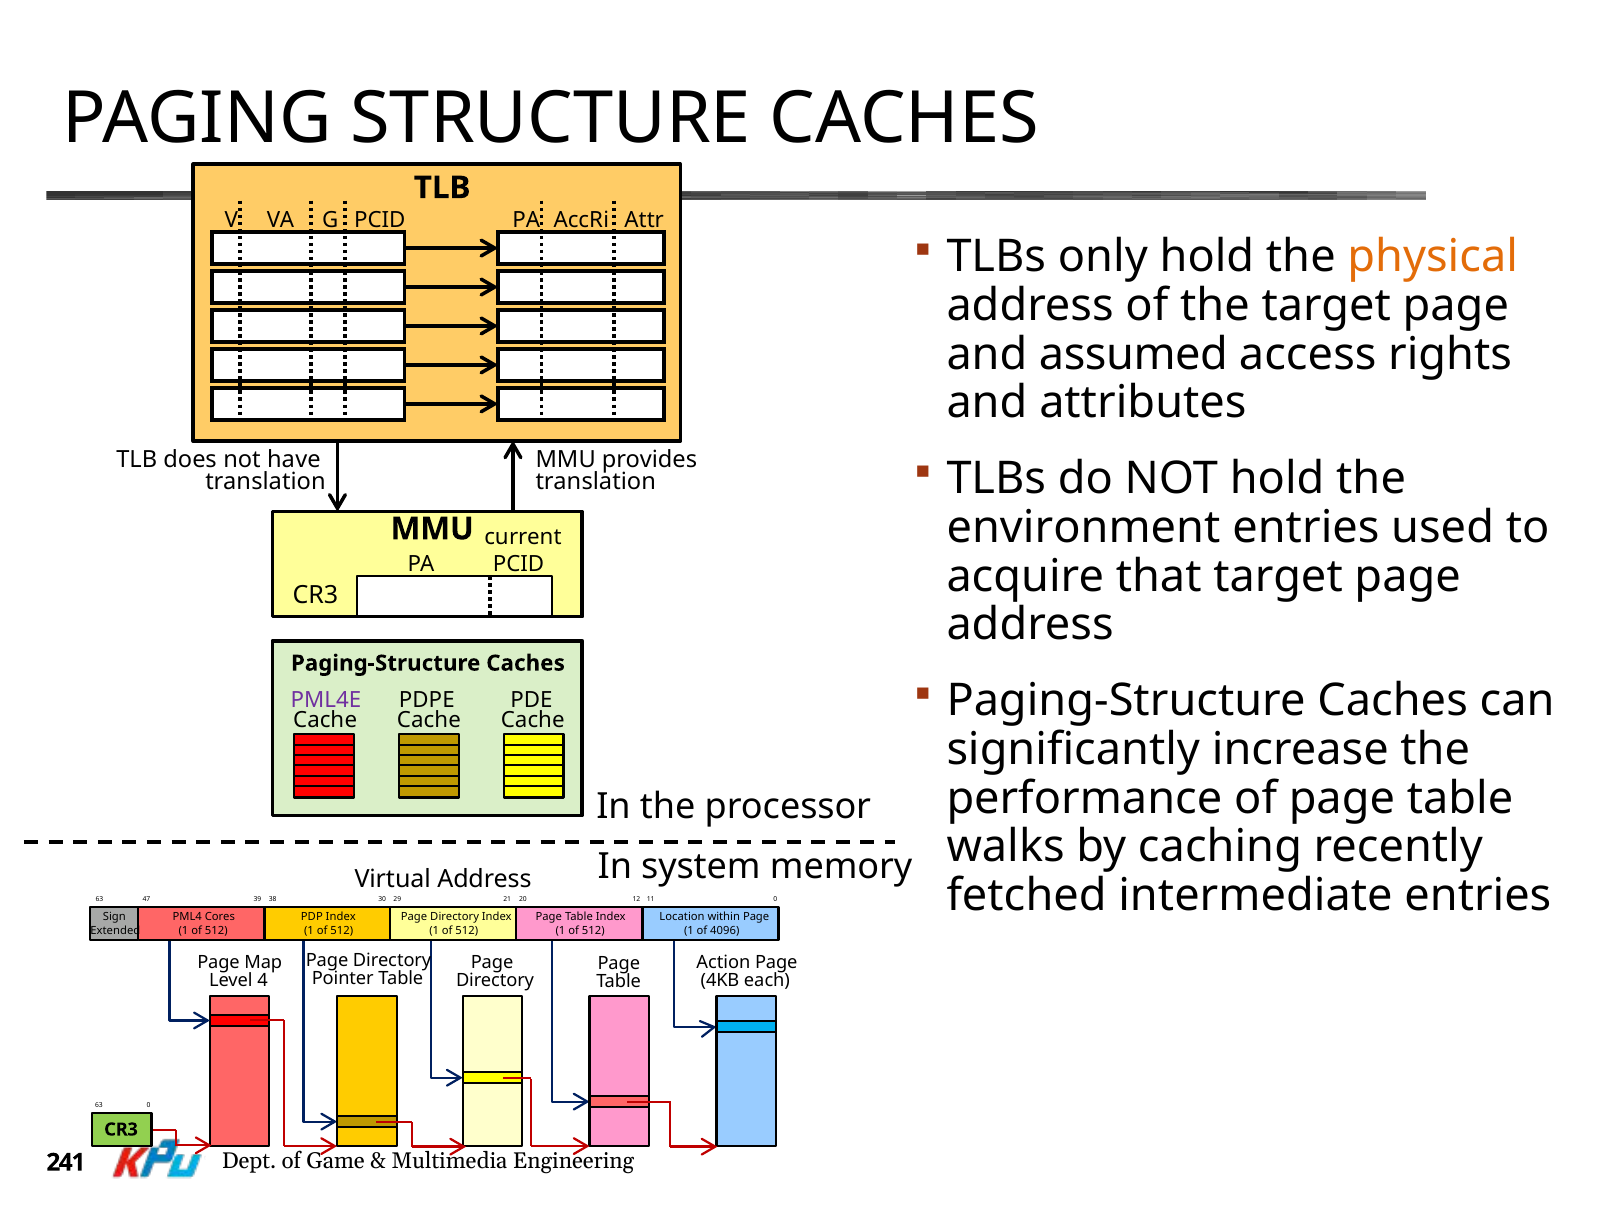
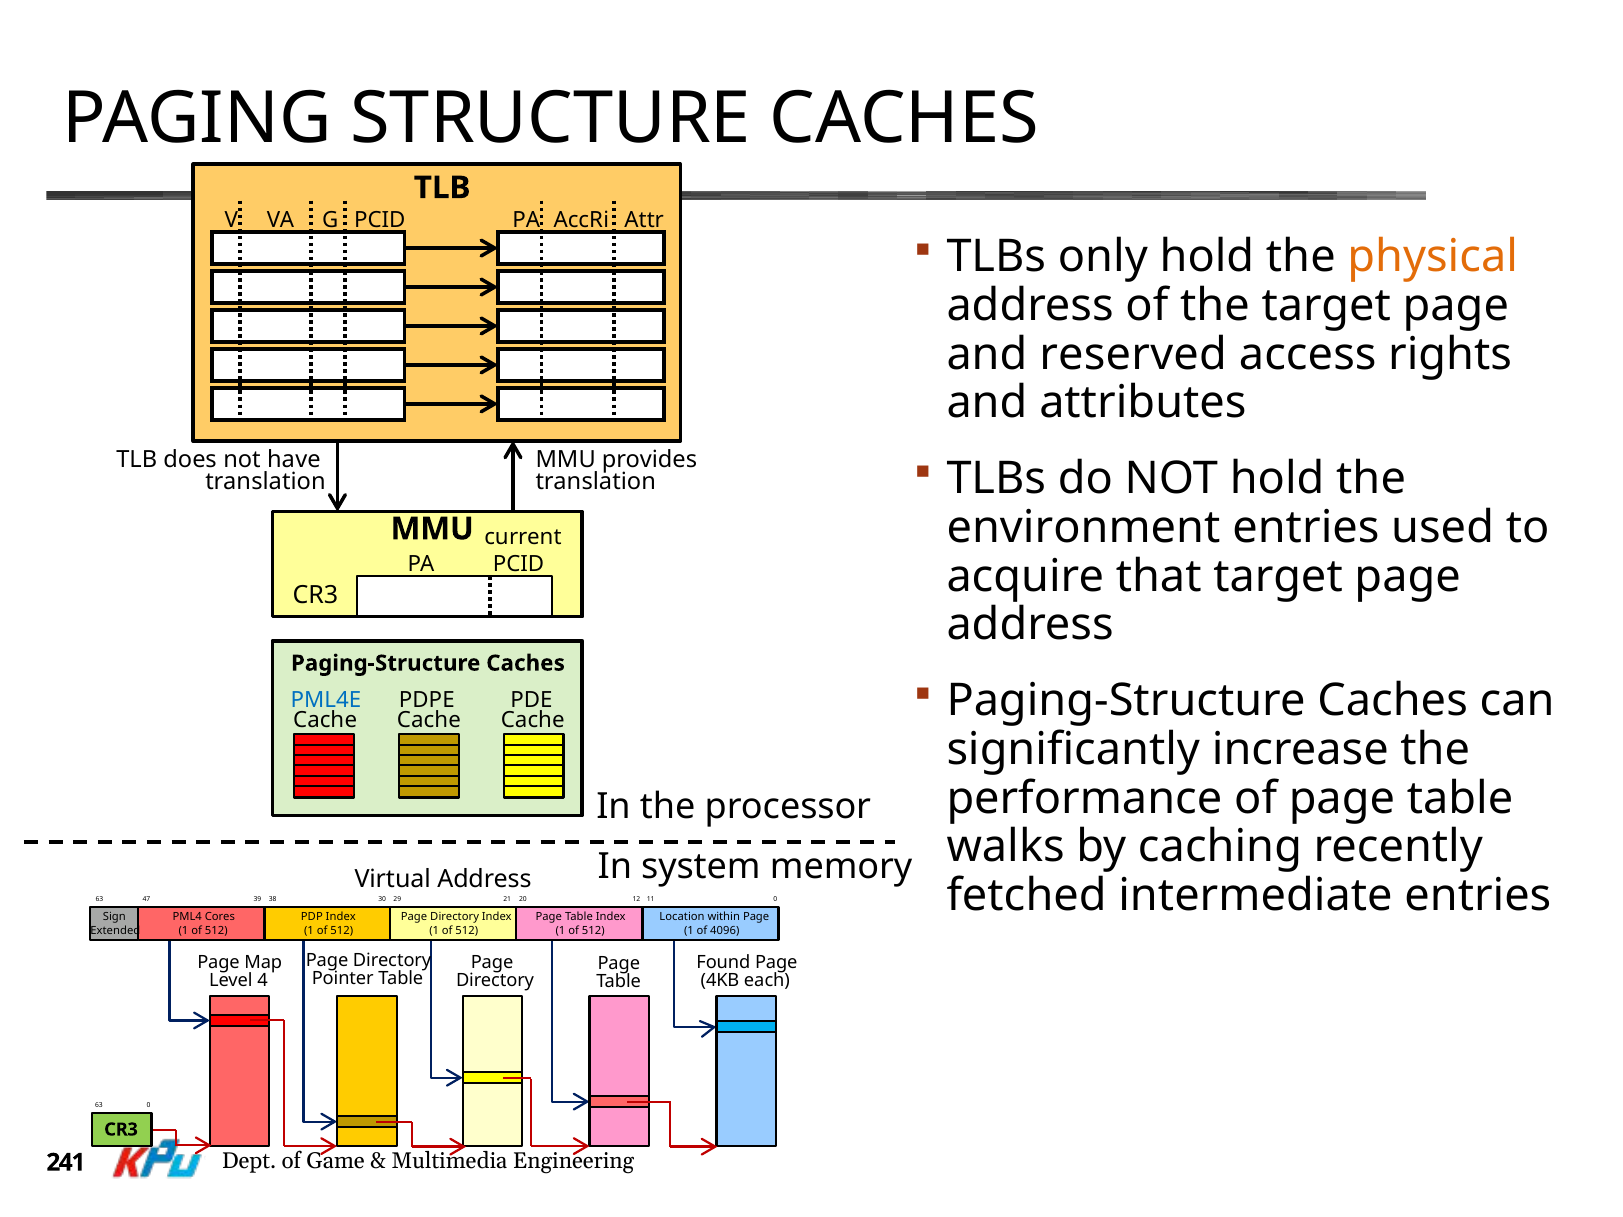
assumed: assumed -> reserved
PML4E colour: purple -> blue
Action: Action -> Found
